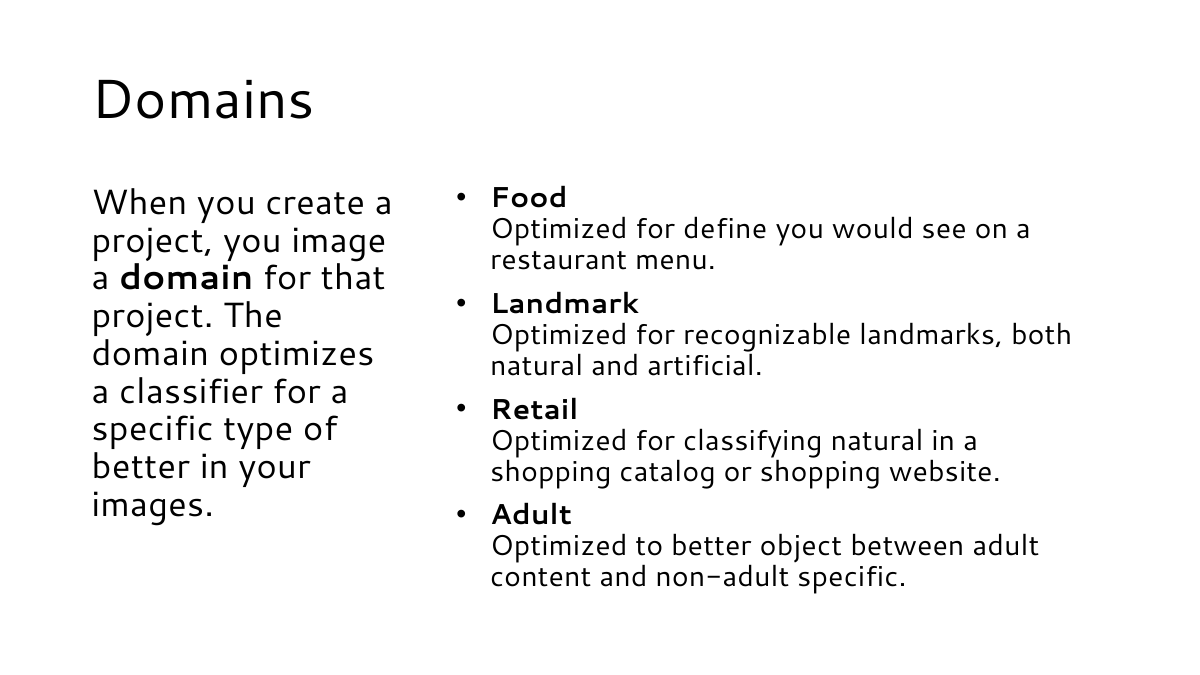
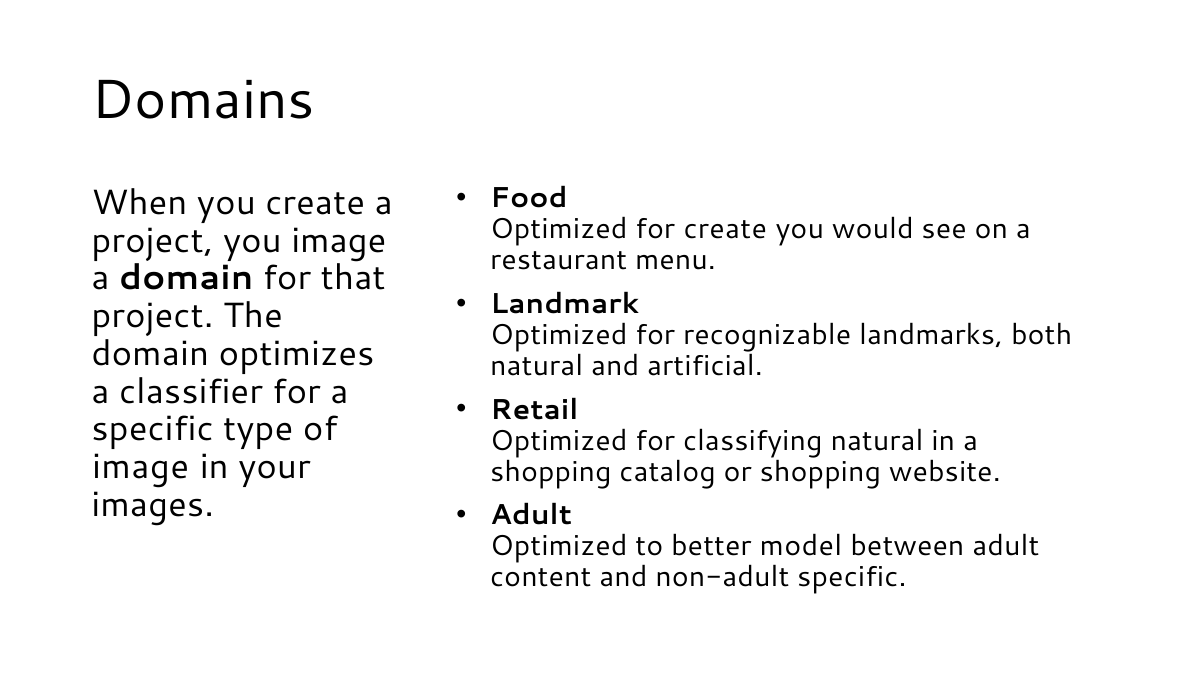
for define: define -> create
better at (141, 467): better -> image
object: object -> model
